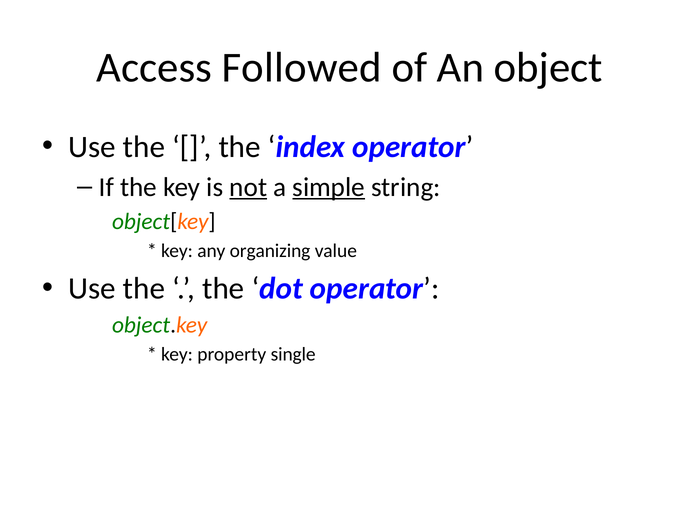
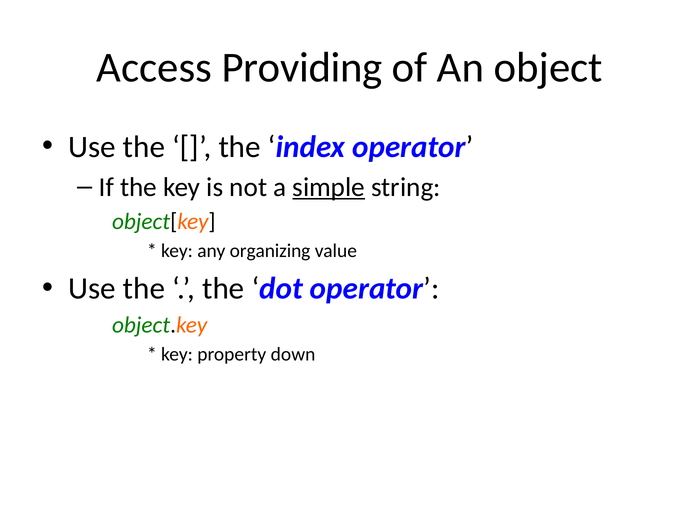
Followed: Followed -> Providing
not underline: present -> none
single: single -> down
